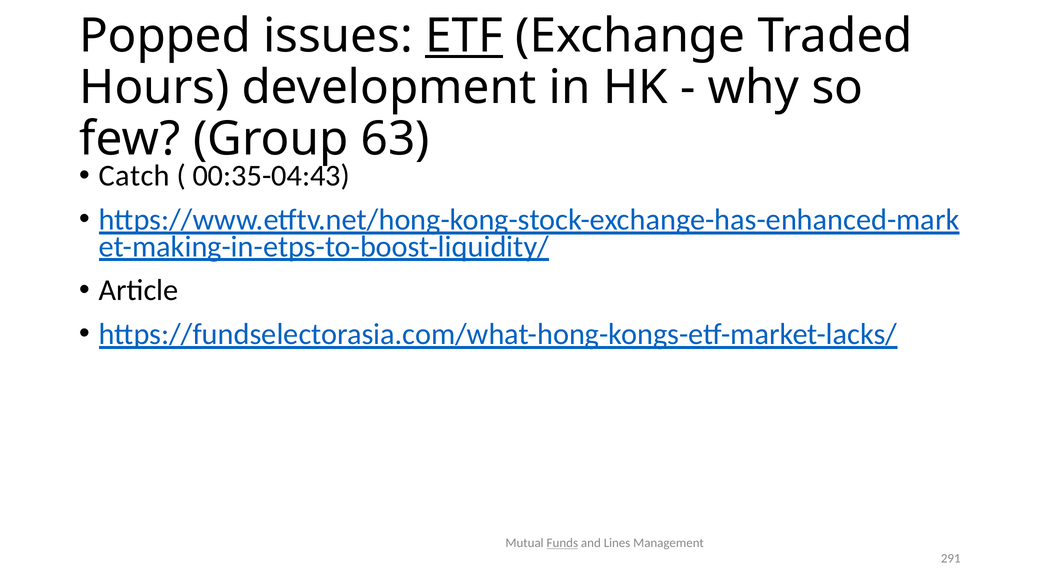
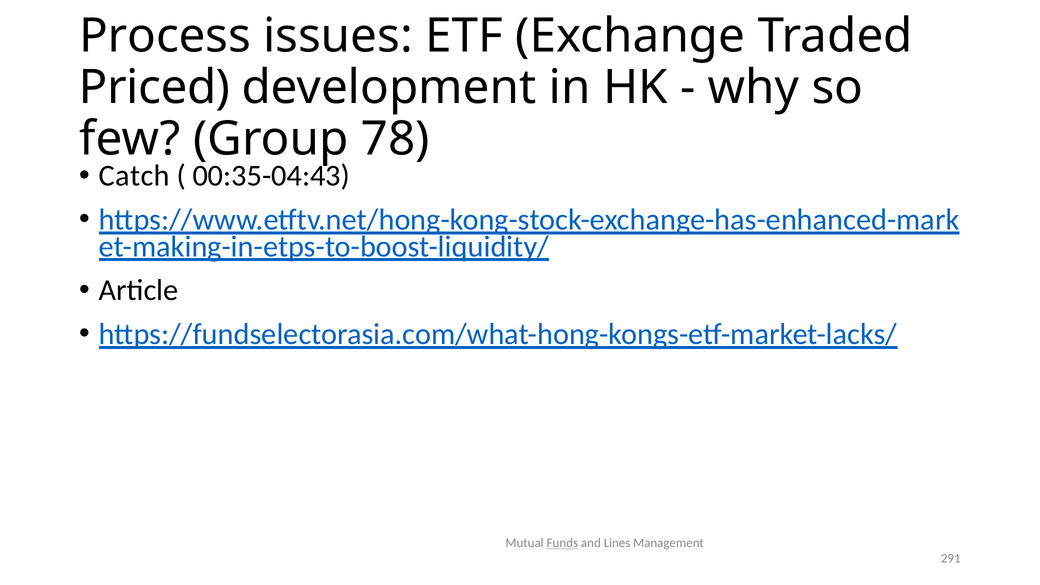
Popped: Popped -> Process
ETF underline: present -> none
Hours: Hours -> Priced
63: 63 -> 78
